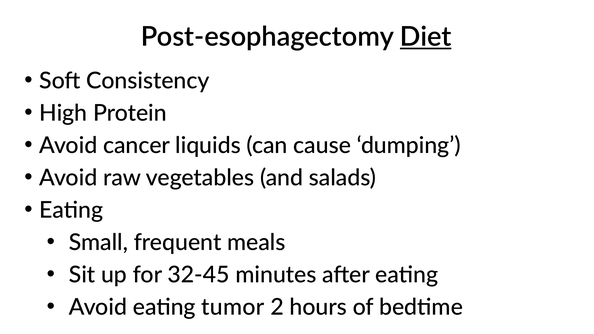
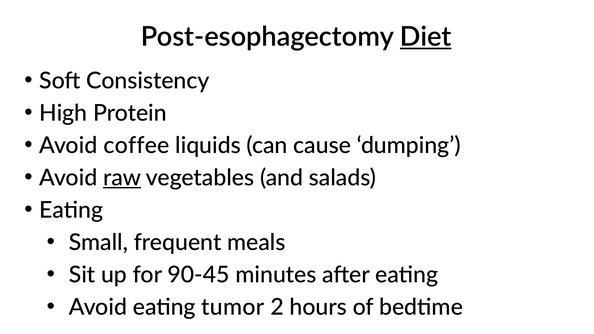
cancer: cancer -> coffee
raw underline: none -> present
32-45: 32-45 -> 90-45
